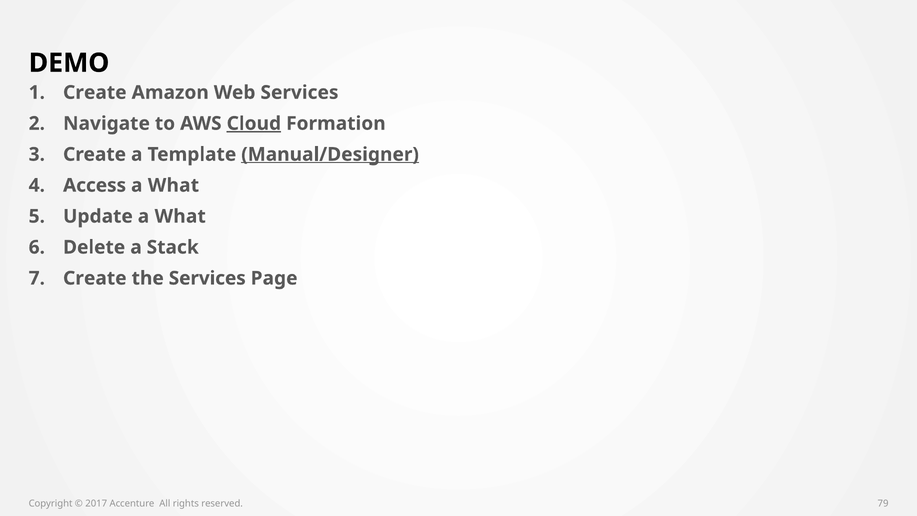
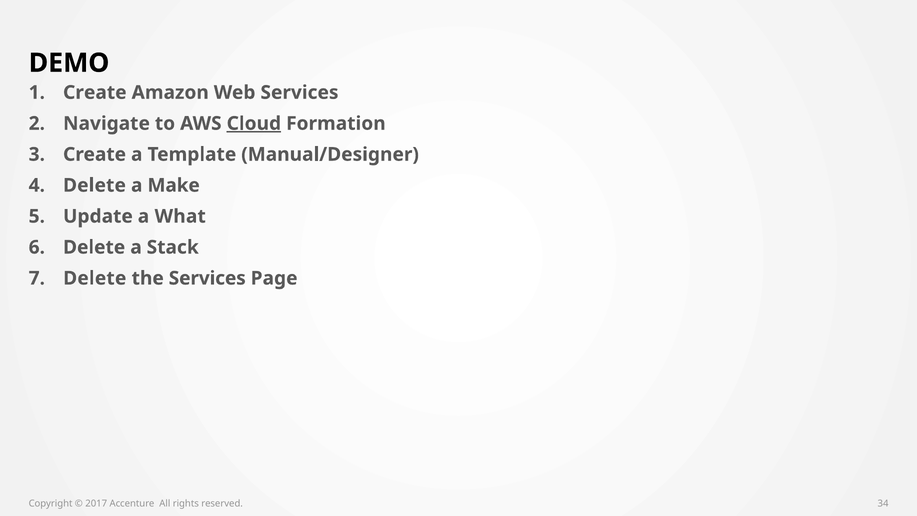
Manual/Designer underline: present -> none
Access at (95, 185): Access -> Delete
What at (173, 185): What -> Make
Create at (95, 278): Create -> Delete
79: 79 -> 34
